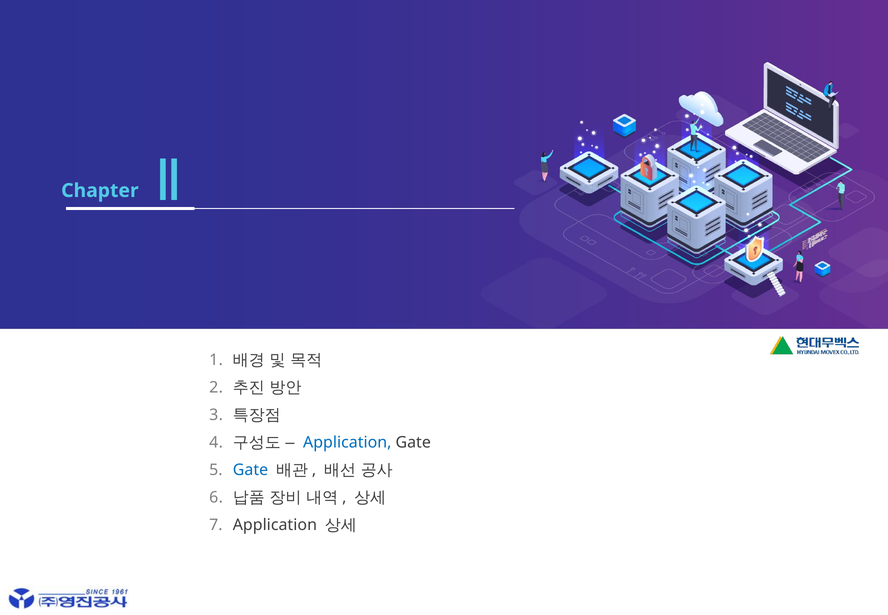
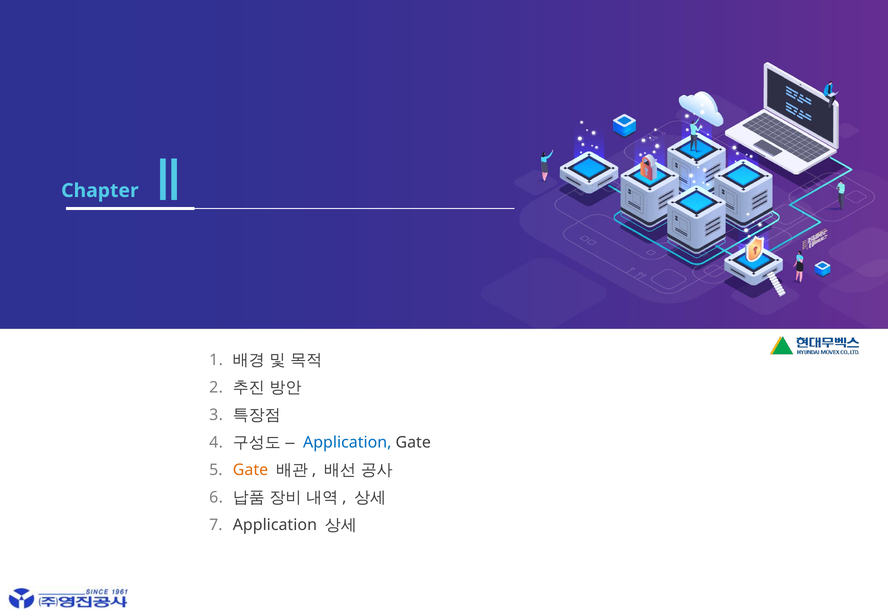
Gate at (251, 470) colour: blue -> orange
